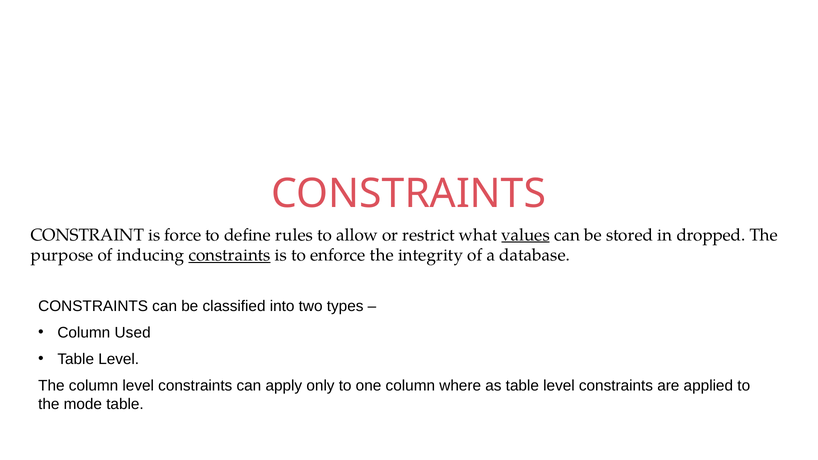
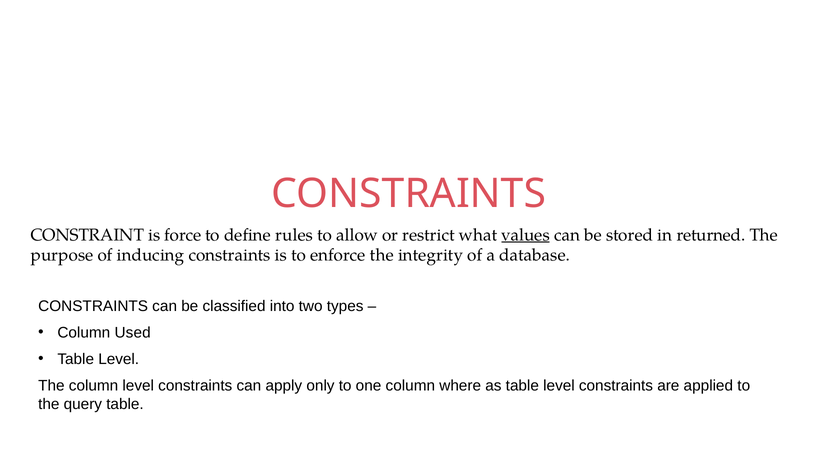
dropped: dropped -> returned
constraints at (230, 255) underline: present -> none
mode: mode -> query
